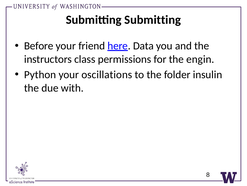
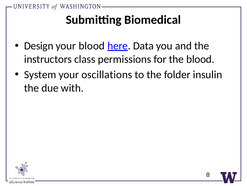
Submitting Submitting: Submitting -> Biomedical
Before: Before -> Design
your friend: friend -> blood
the engin: engin -> blood
Python: Python -> System
